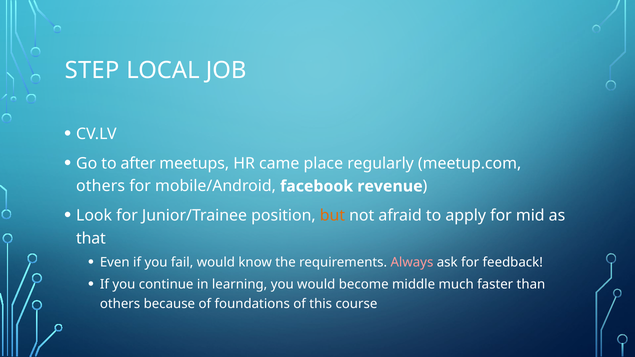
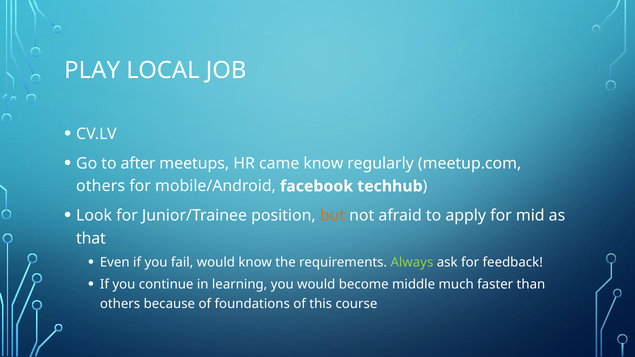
STEP: STEP -> PLAY
came place: place -> know
revenue: revenue -> techhub
Always colour: pink -> light green
